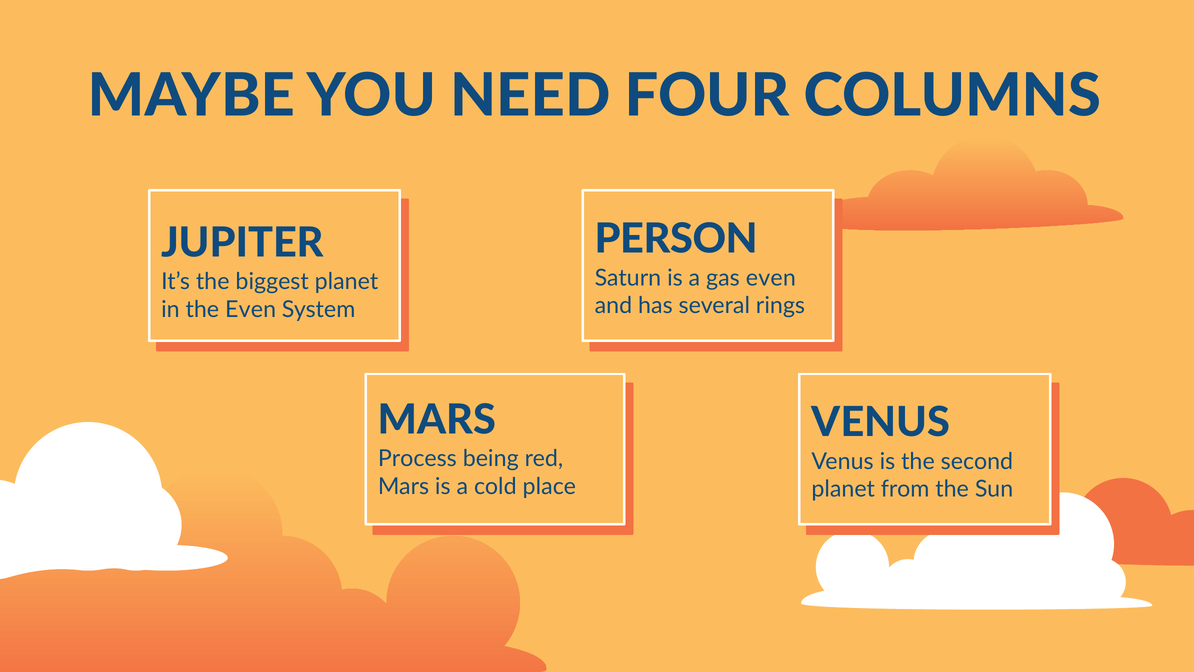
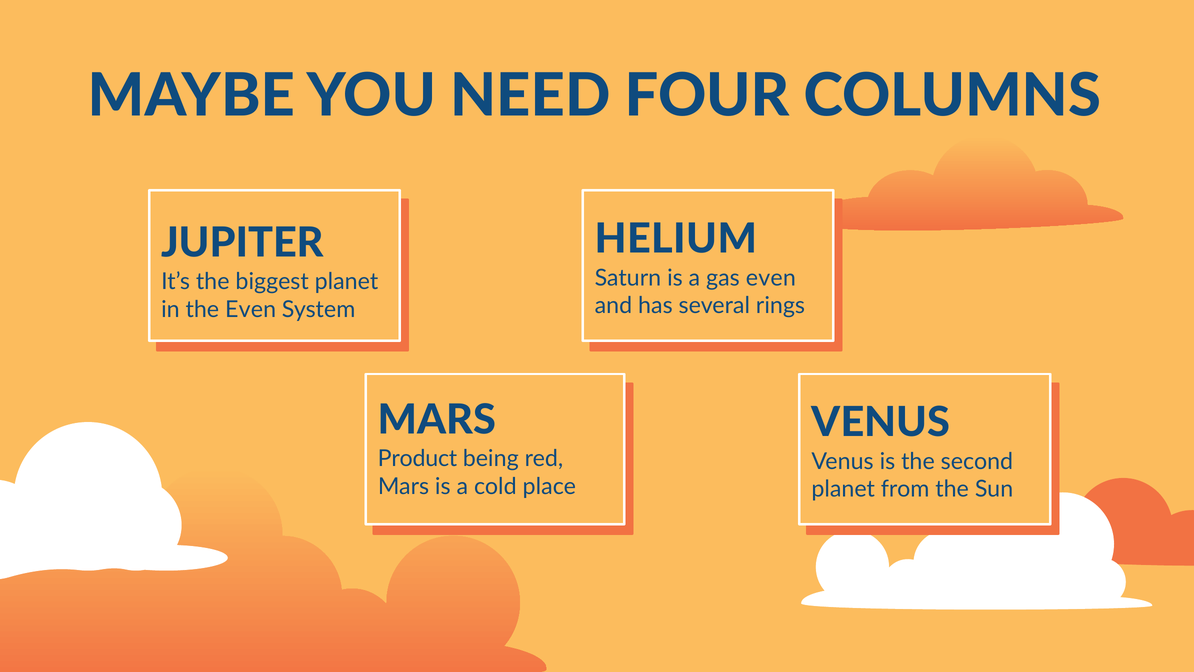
PERSON: PERSON -> HELIUM
Process: Process -> Product
